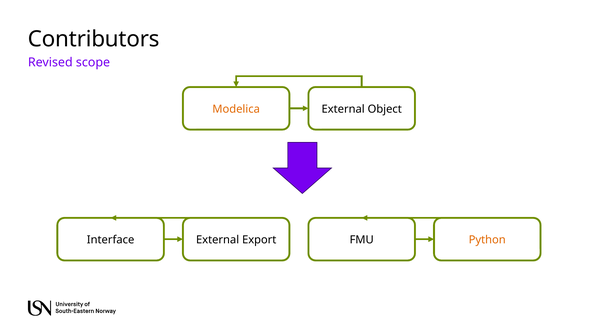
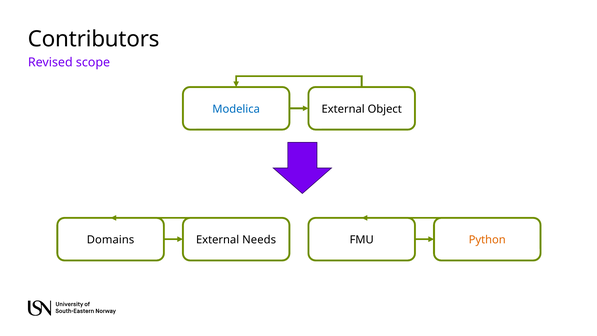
Modelica colour: orange -> blue
Interface: Interface -> Domains
Export: Export -> Needs
